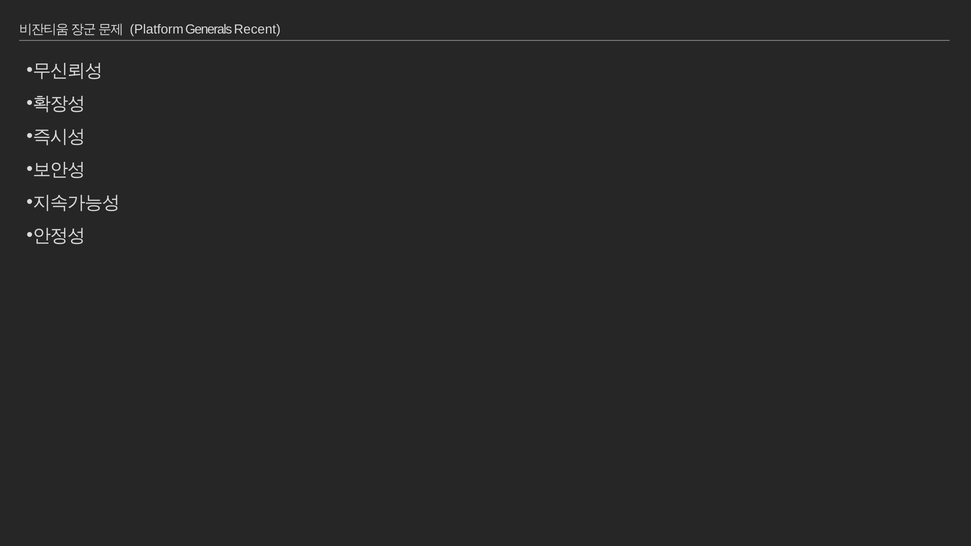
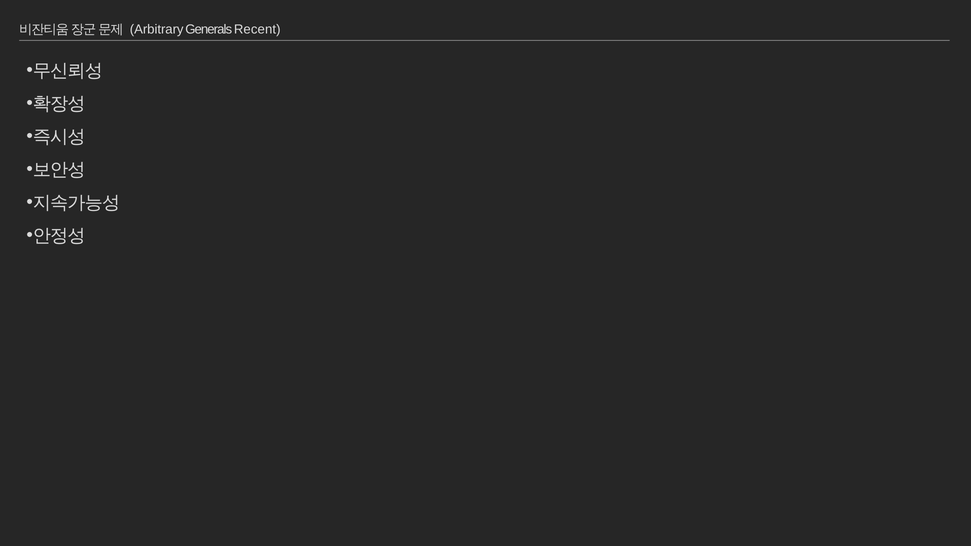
Platform: Platform -> Arbitrary
